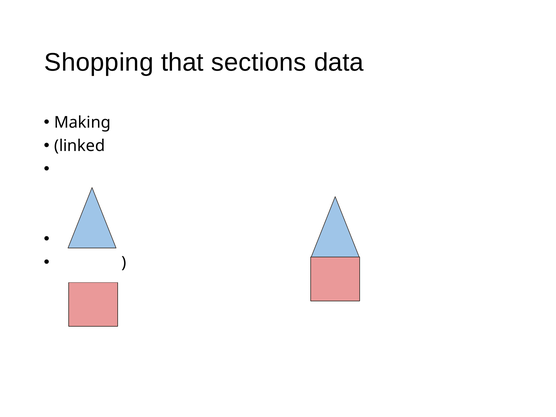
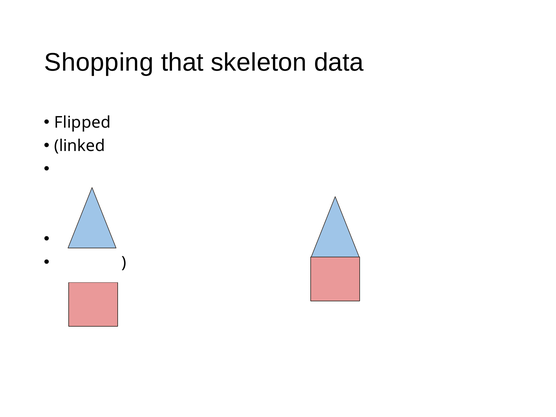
sections: sections -> skeleton
Making: Making -> Flipped
